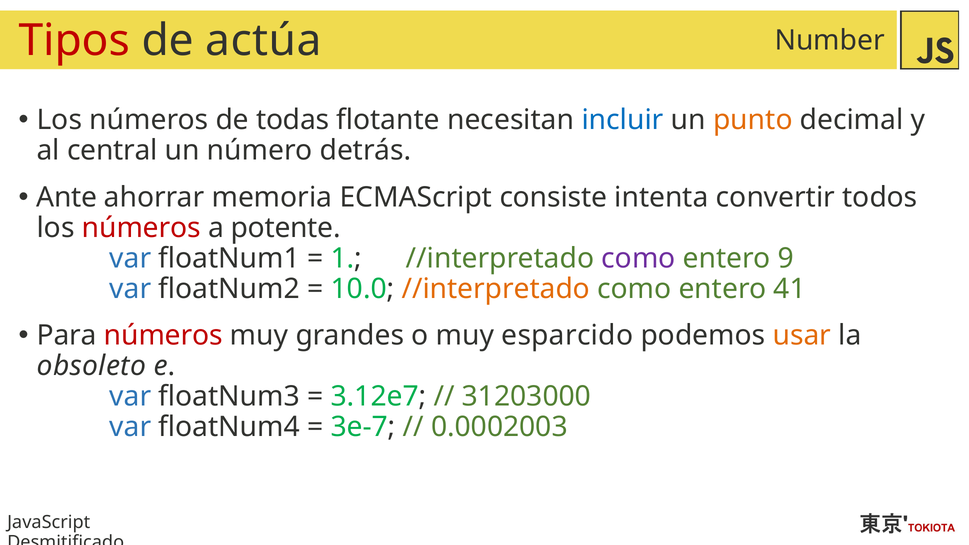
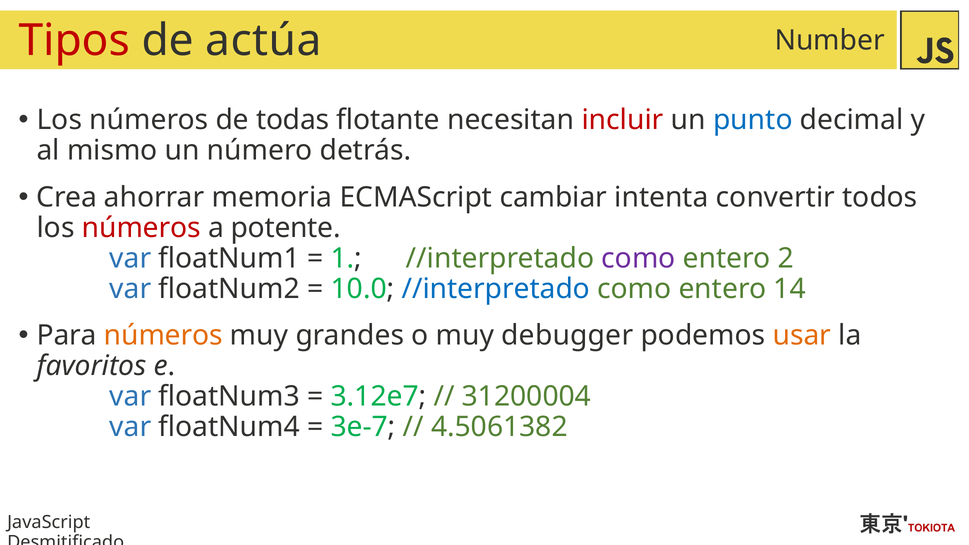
incluir colour: blue -> red
punto colour: orange -> blue
central: central -> mismo
Ante: Ante -> Crea
consiste: consiste -> cambiar
9: 9 -> 2
//interpretado at (496, 289) colour: orange -> blue
41: 41 -> 14
números at (163, 336) colour: red -> orange
esparcido: esparcido -> debugger
obsoleto: obsoleto -> favoritos
31203000: 31203000 -> 31200004
0.0002003: 0.0002003 -> 4.5061382
